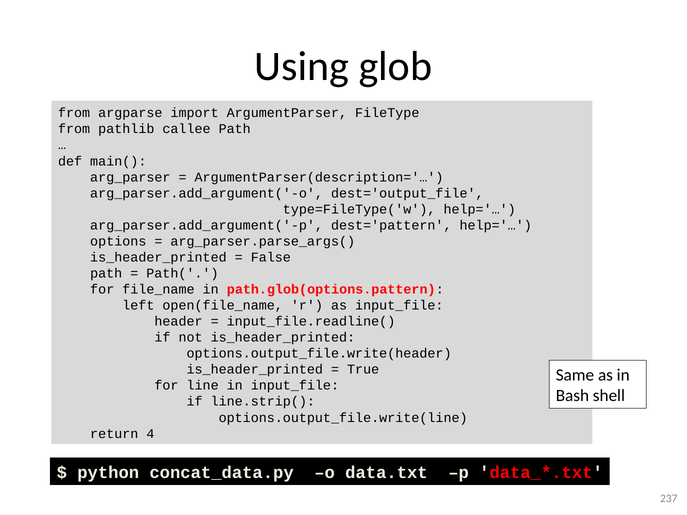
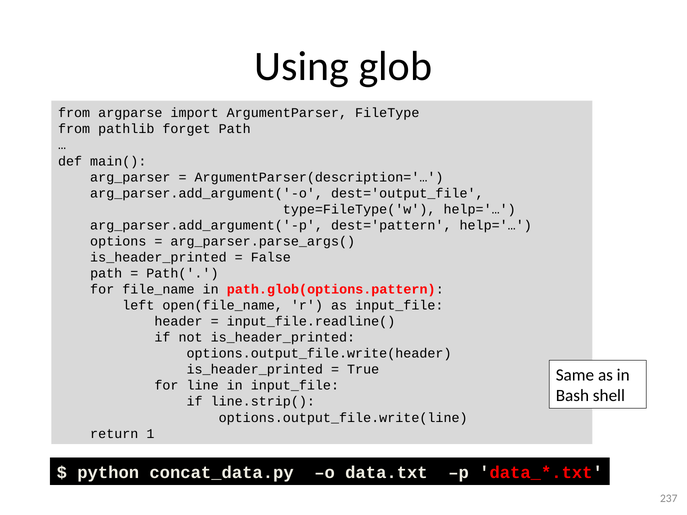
callee: callee -> forget
4: 4 -> 1
